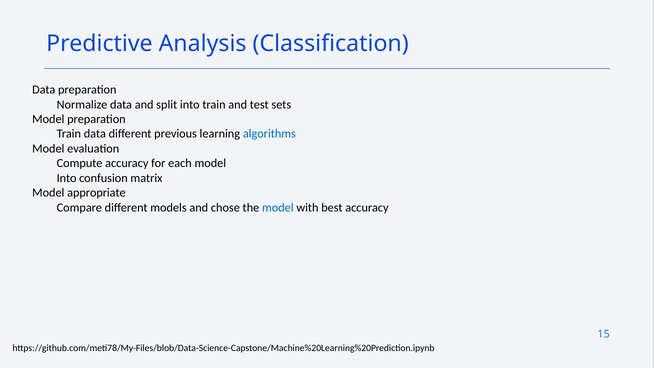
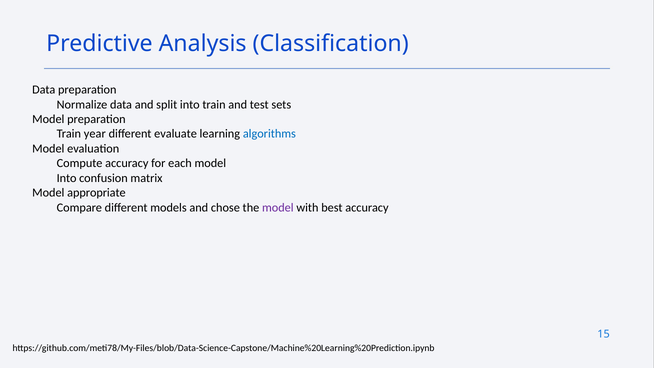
Train data: data -> year
previous: previous -> evaluate
model at (278, 207) colour: blue -> purple
